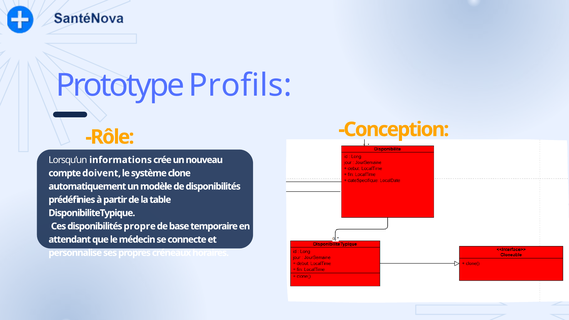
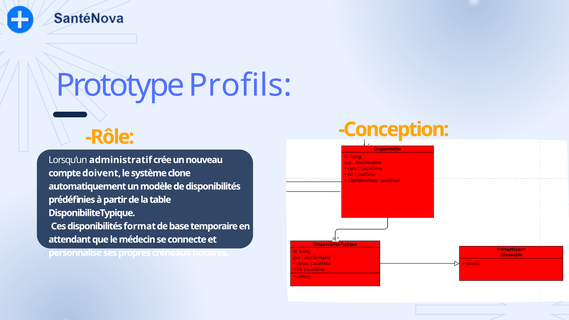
informations: informations -> administratif
propre: propre -> format
